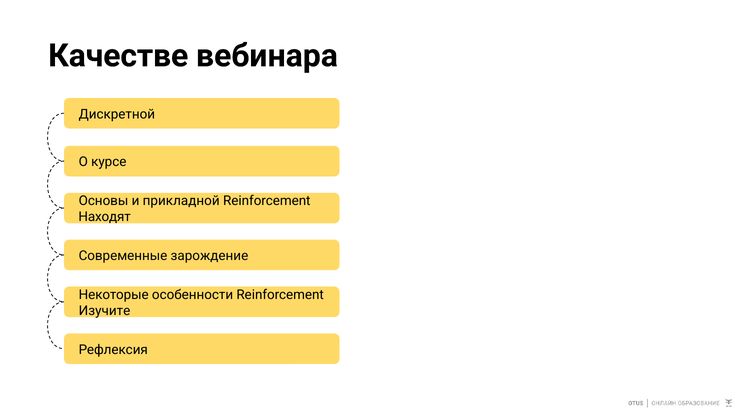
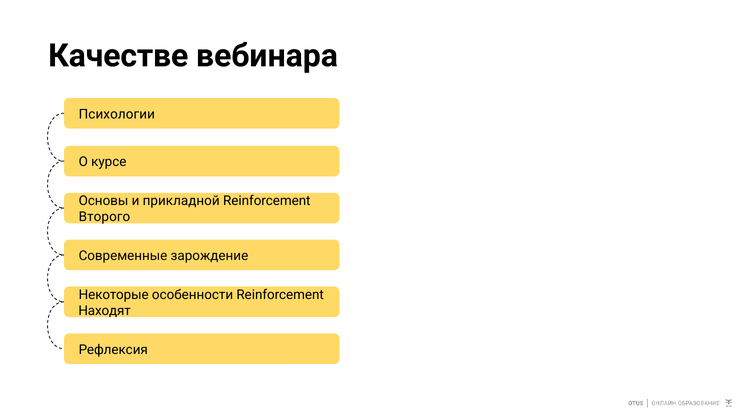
Дискретной: Дискретной -> Психологии
Находят: Находят -> Второго
Изучите: Изучите -> Находят
